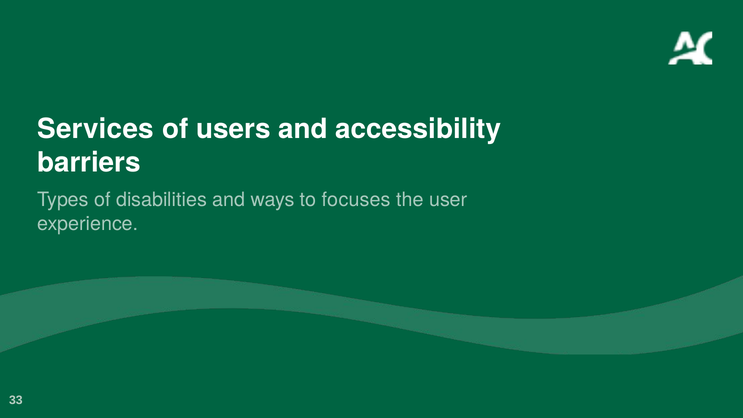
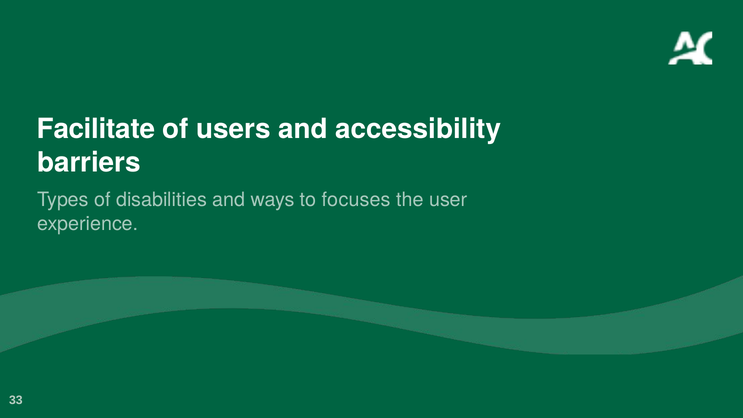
Services: Services -> Facilitate
